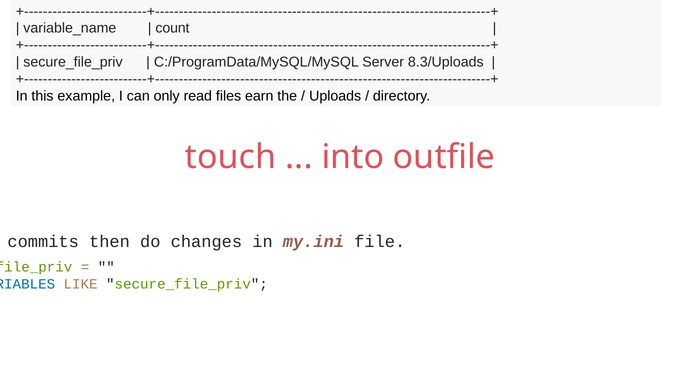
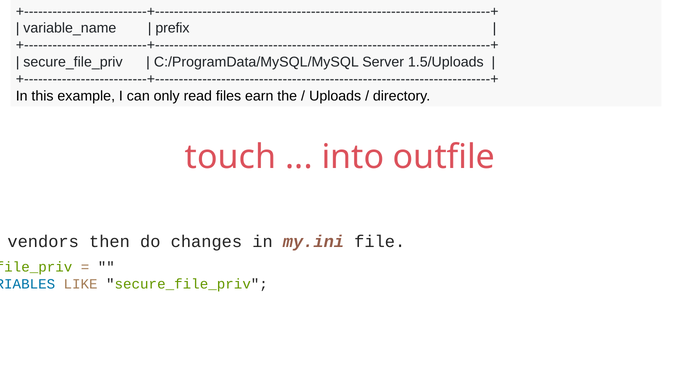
count: count -> prefix
8.3/Uploads: 8.3/Uploads -> 1.5/Uploads
commits: commits -> vendors
